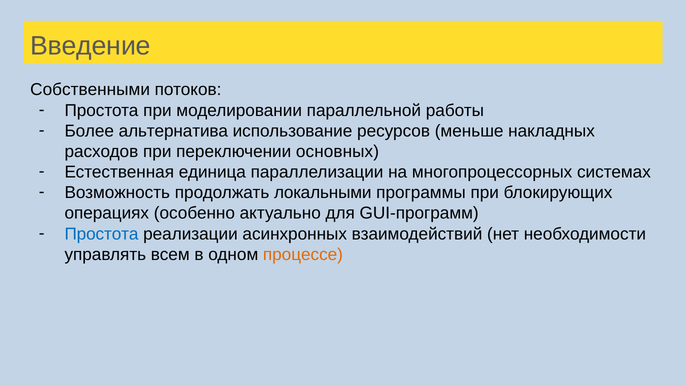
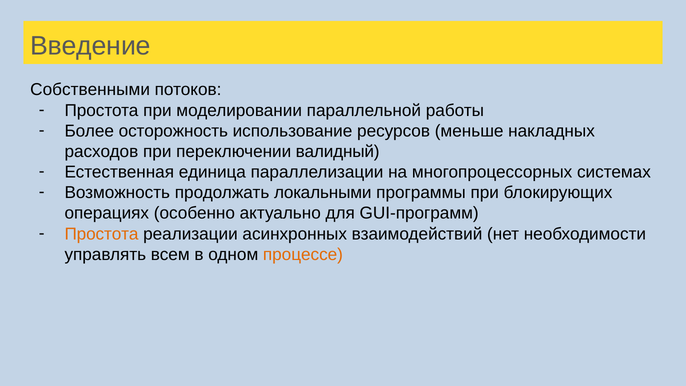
альтернатива: альтернатива -> осторожность
основных: основных -> валидный
Простота at (102, 234) colour: blue -> orange
